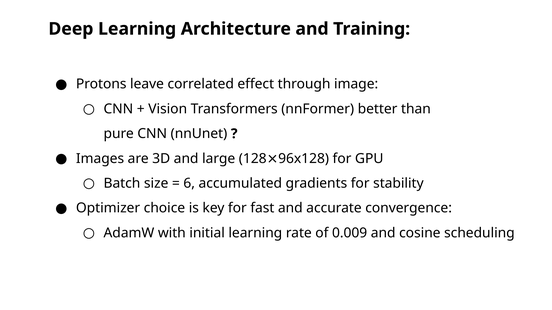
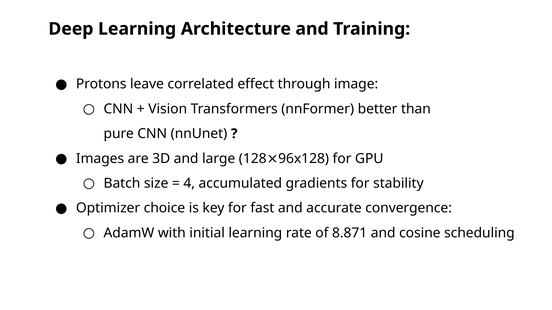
6: 6 -> 4
0.009: 0.009 -> 8.871
